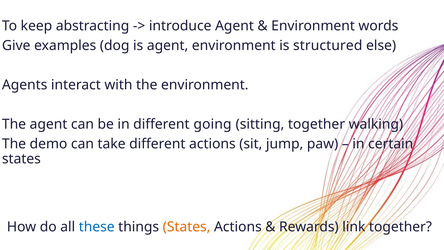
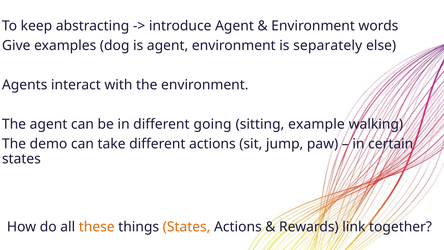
structured: structured -> separately
sitting together: together -> example
these colour: blue -> orange
